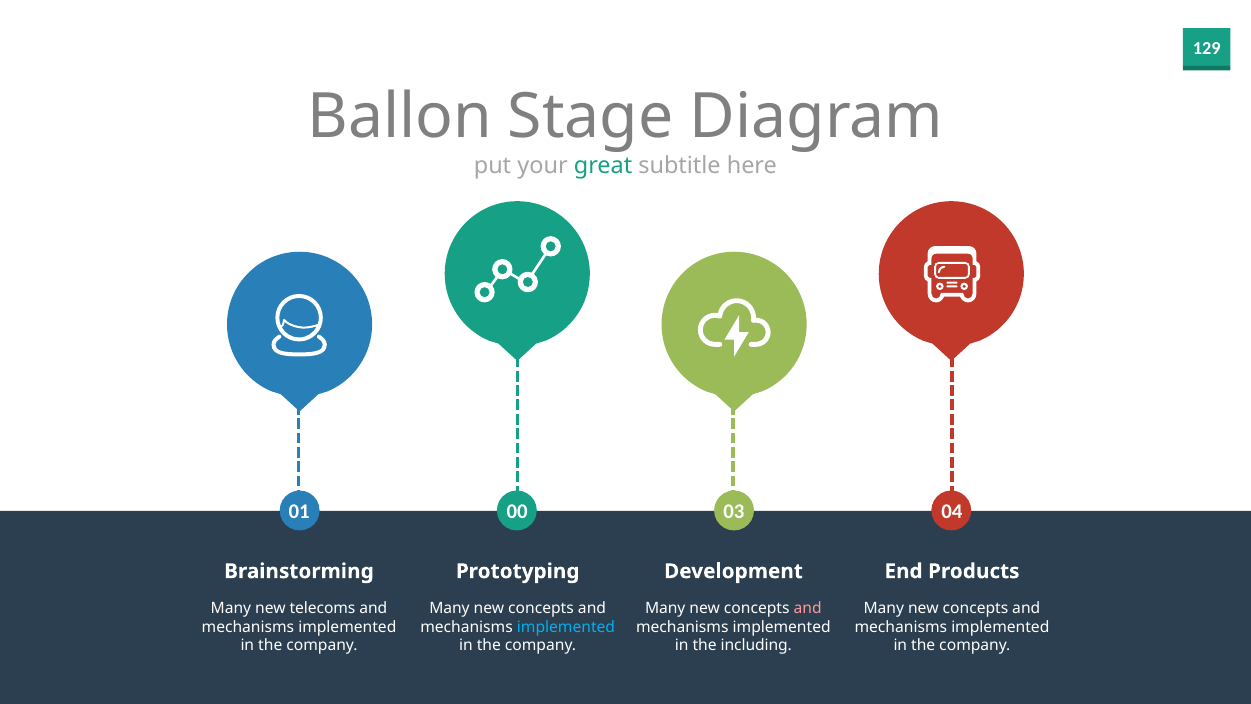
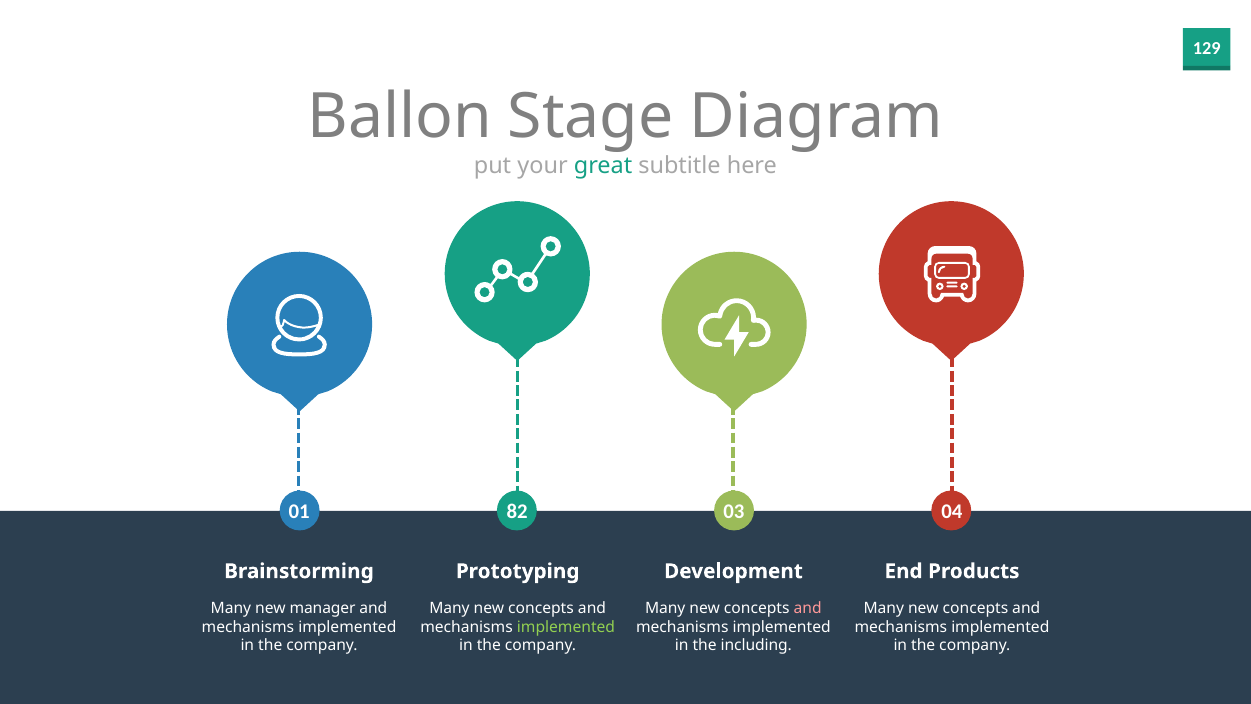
00: 00 -> 82
telecoms: telecoms -> manager
implemented at (566, 627) colour: light blue -> light green
